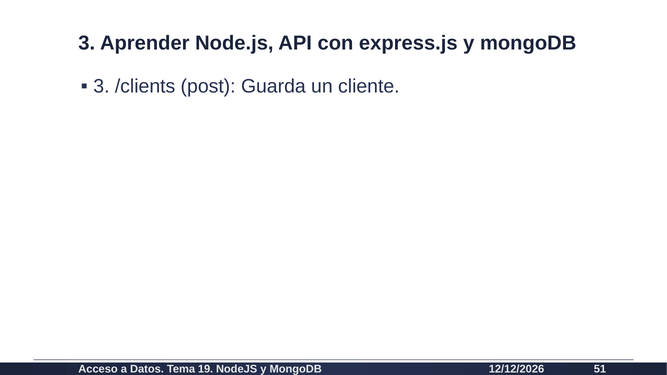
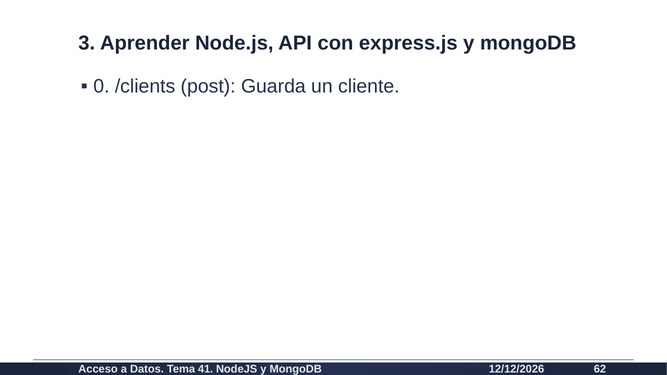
3 at (101, 86): 3 -> 0
19: 19 -> 41
51: 51 -> 62
